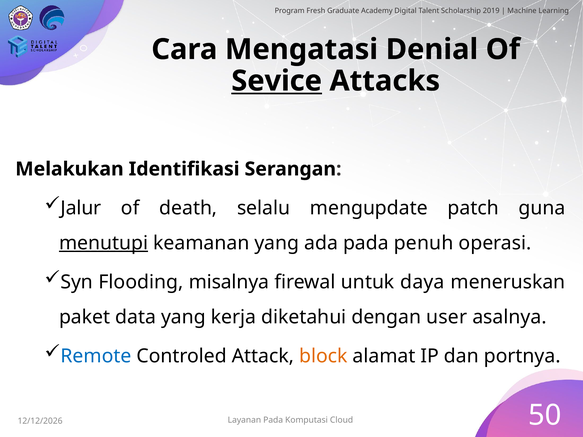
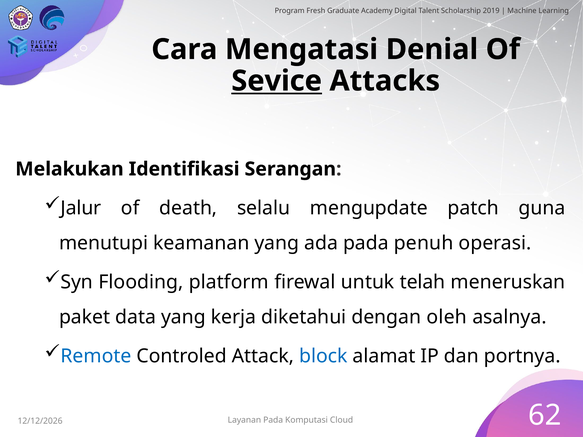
menutupi underline: present -> none
misalnya: misalnya -> platform
daya: daya -> telah
user: user -> oleh
block colour: orange -> blue
50: 50 -> 62
